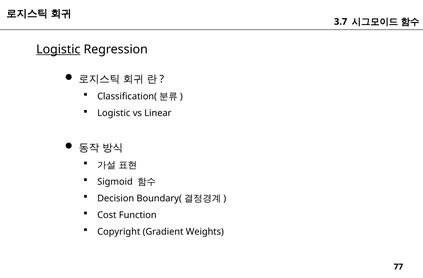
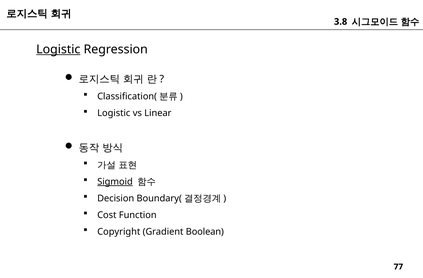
3.7: 3.7 -> 3.8
Sigmoid underline: none -> present
Weights: Weights -> Boolean
